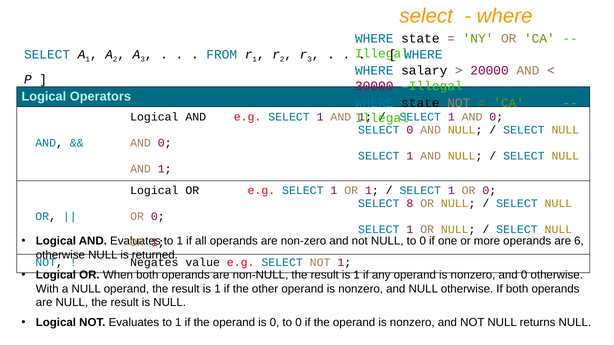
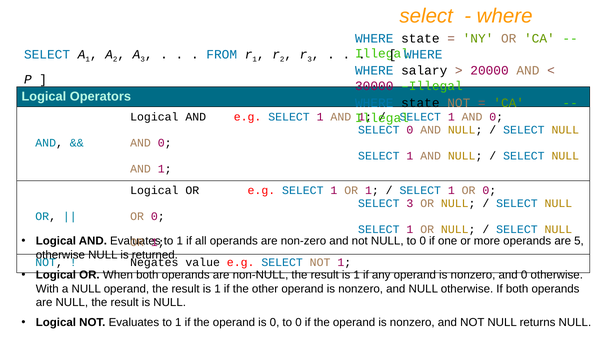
SELECT 8: 8 -> 3
6: 6 -> 5
